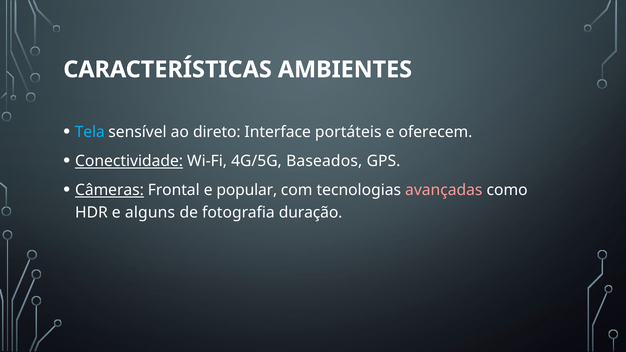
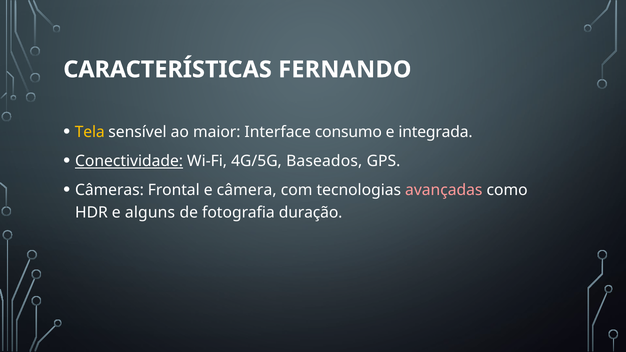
AMBIENTES: AMBIENTES -> FERNANDO
Tela colour: light blue -> yellow
direto: direto -> maior
portáteis: portáteis -> consumo
oferecem: oferecem -> integrada
Câmeras underline: present -> none
popular: popular -> câmera
